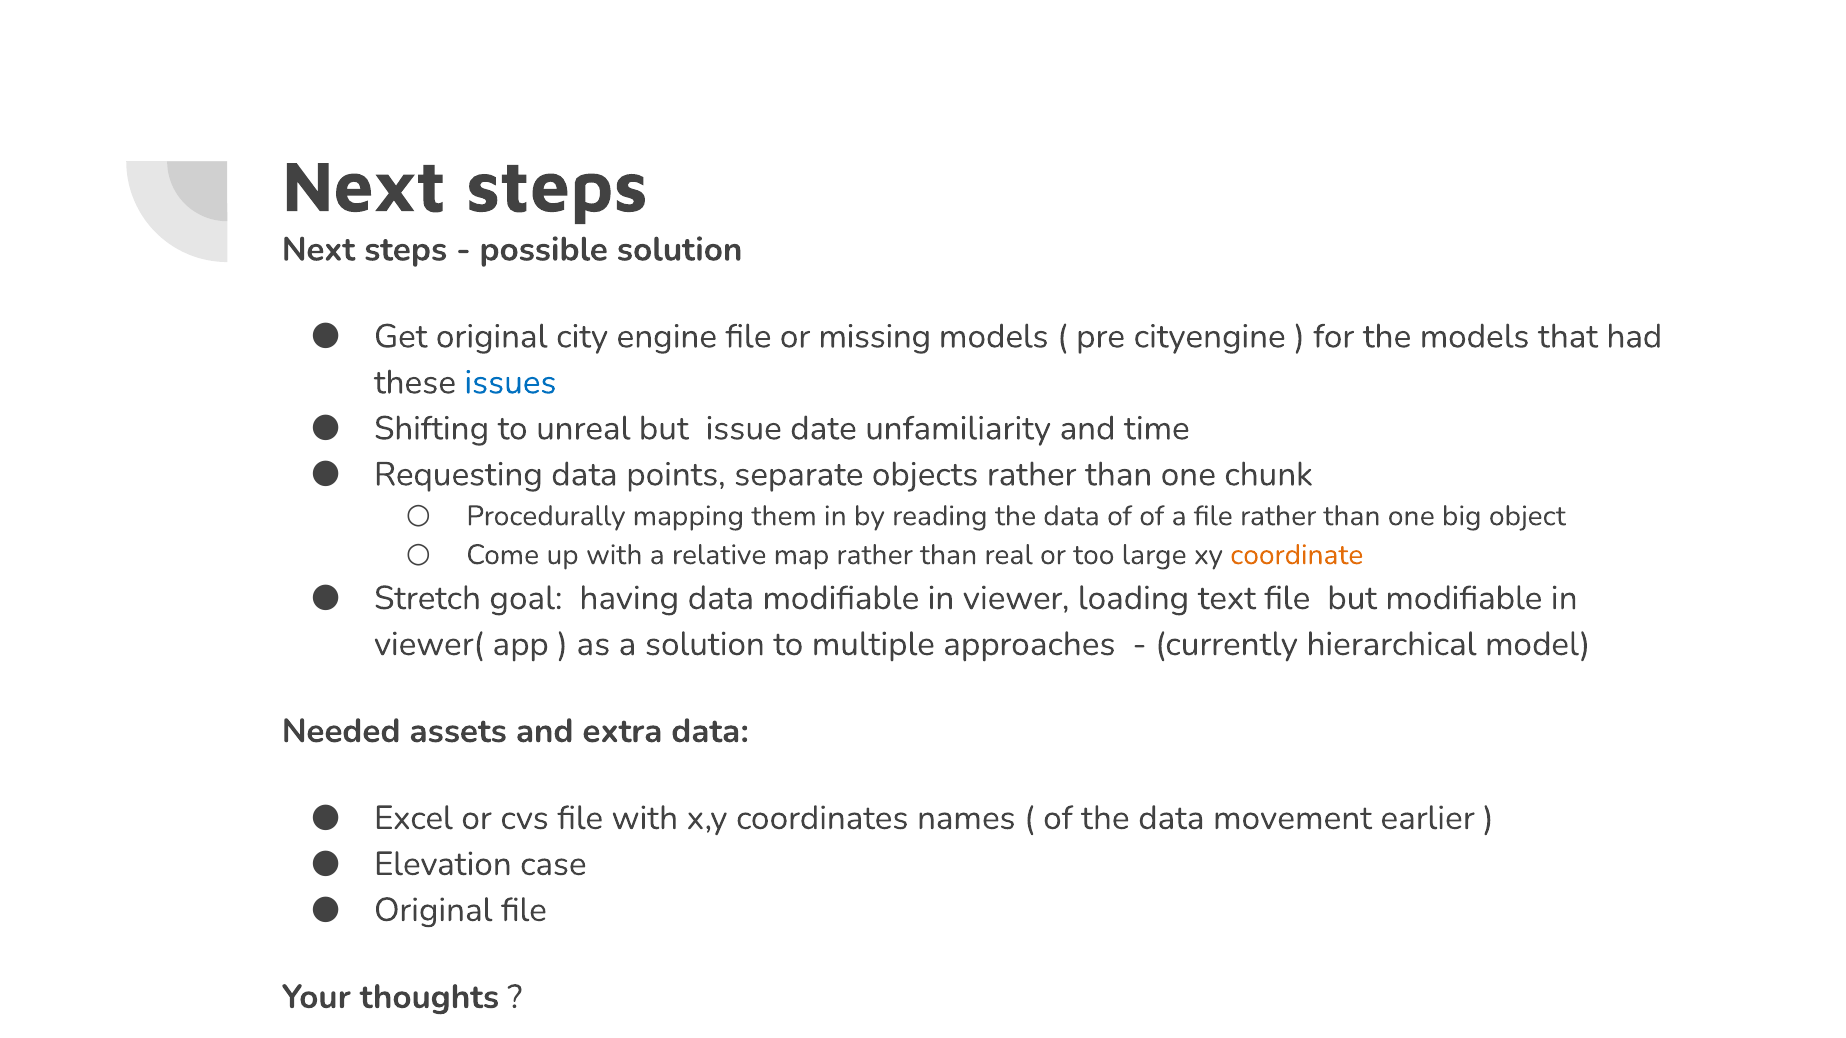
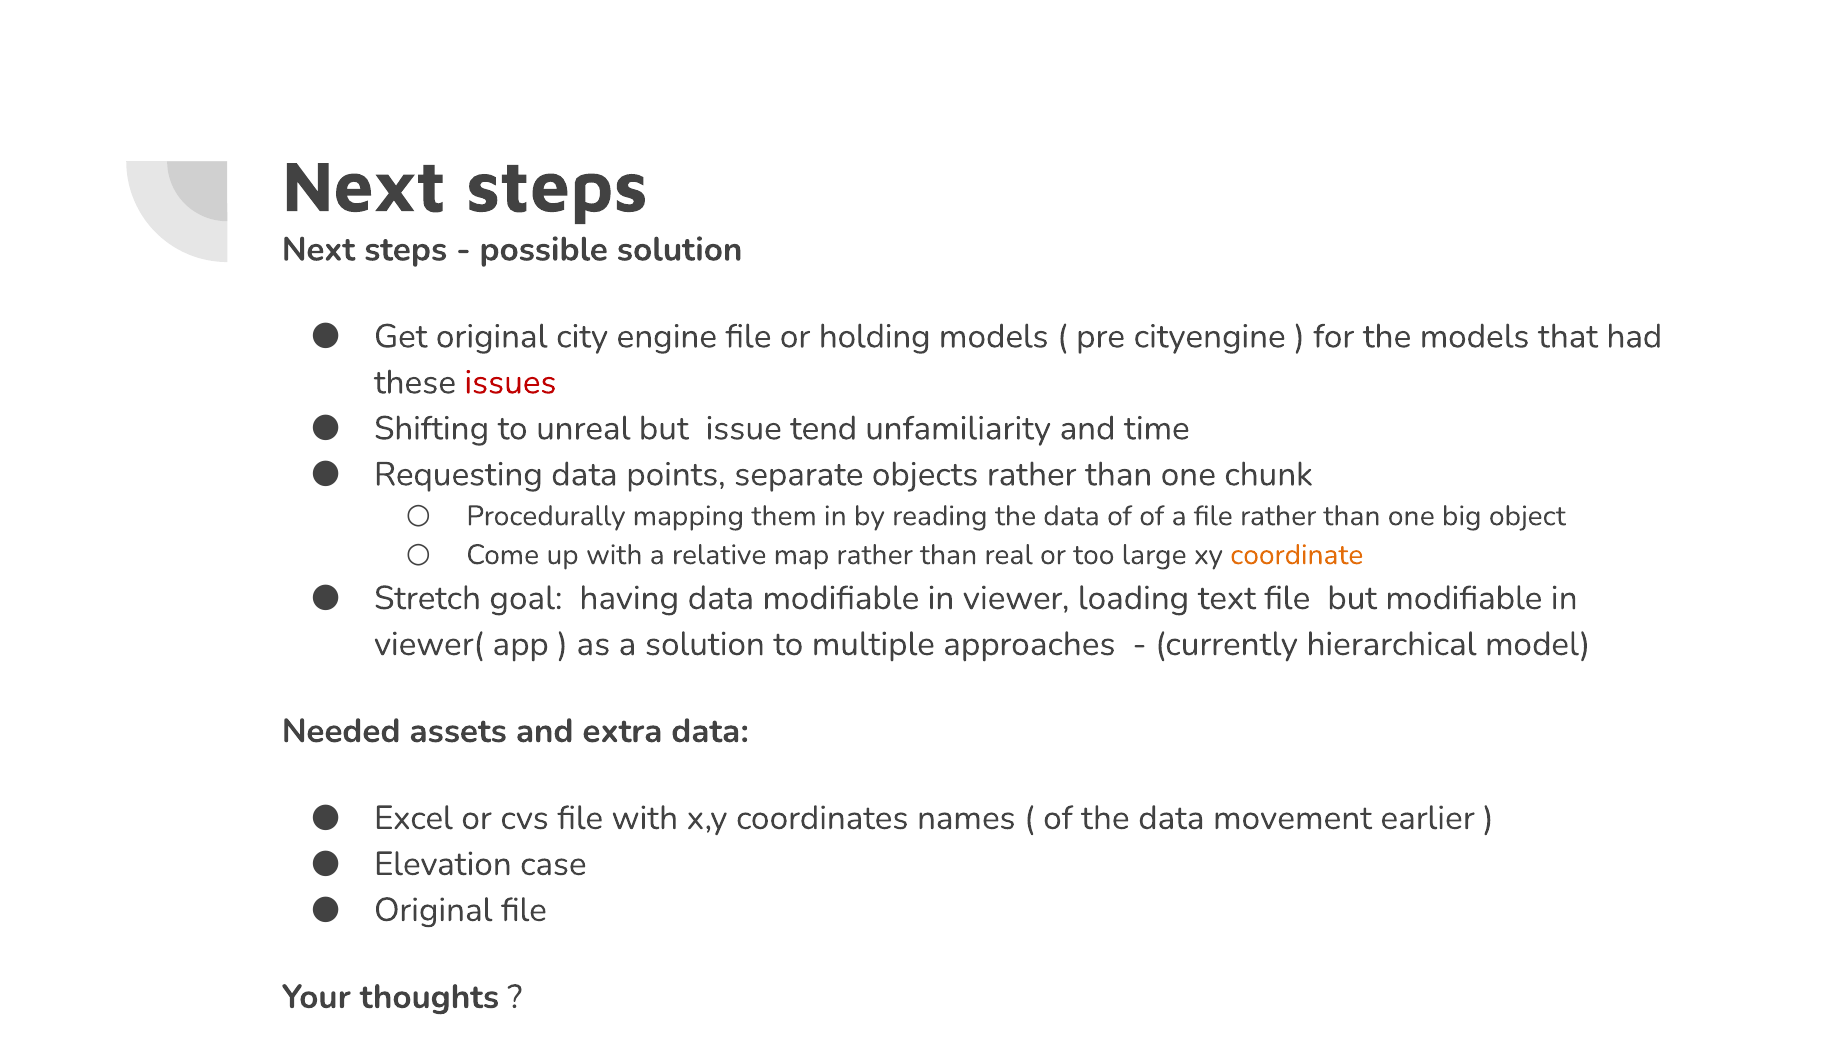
missing: missing -> holding
issues colour: blue -> red
date: date -> tend
